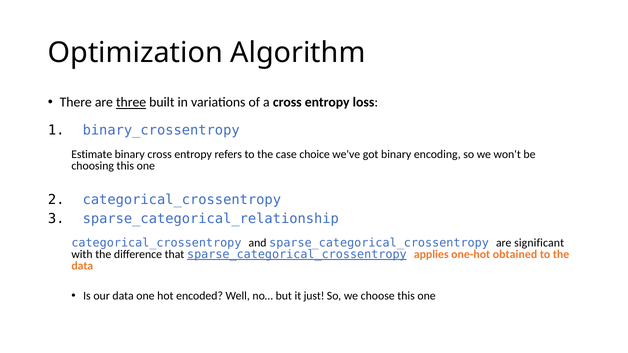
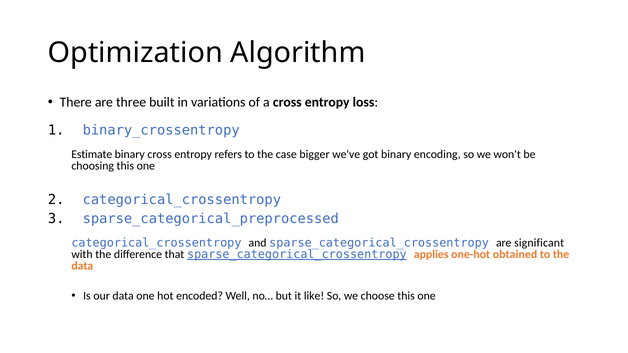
three underline: present -> none
choice: choice -> bigger
sparse_categorical_relationship: sparse_categorical_relationship -> sparse_categorical_preprocessed
just: just -> like
